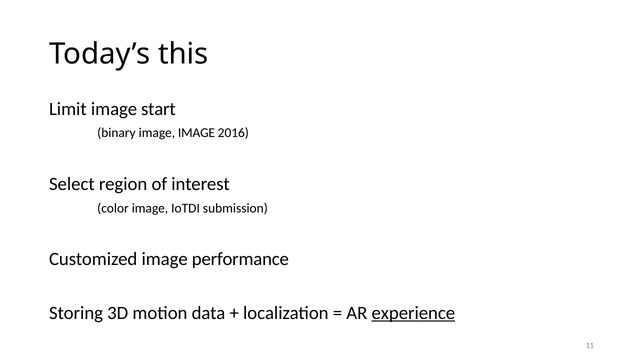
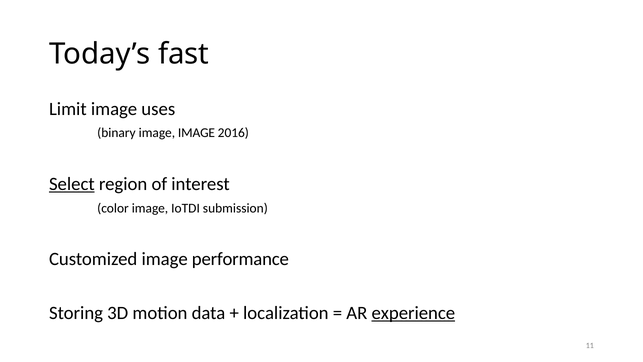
this: this -> fast
start: start -> uses
Select underline: none -> present
